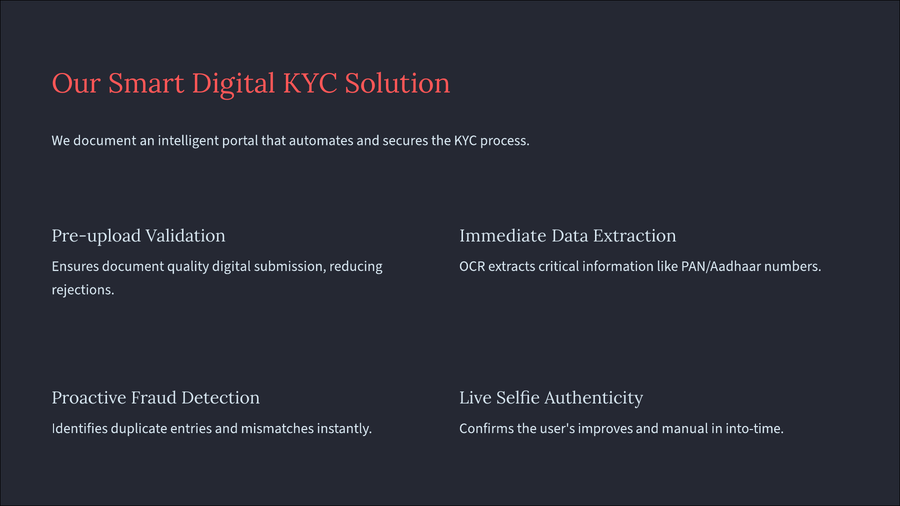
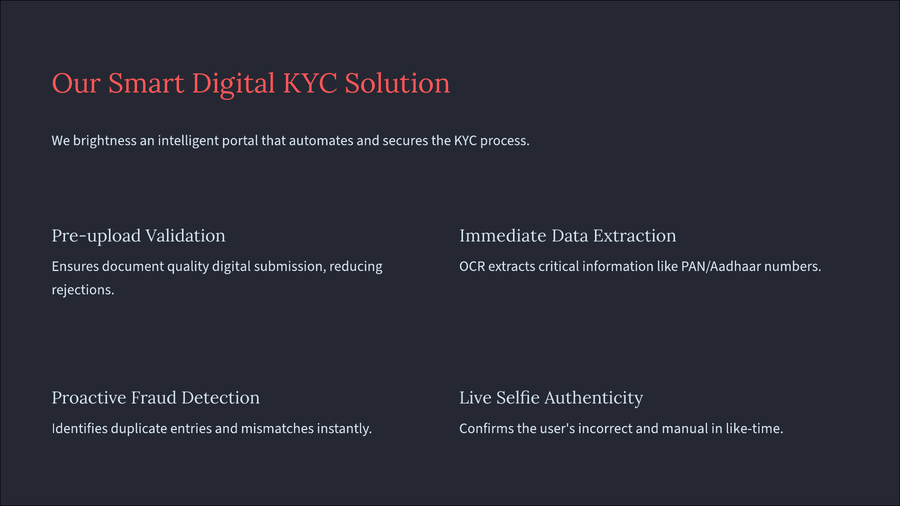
We document: document -> brightness
improves: improves -> incorrect
into-time: into-time -> like-time
